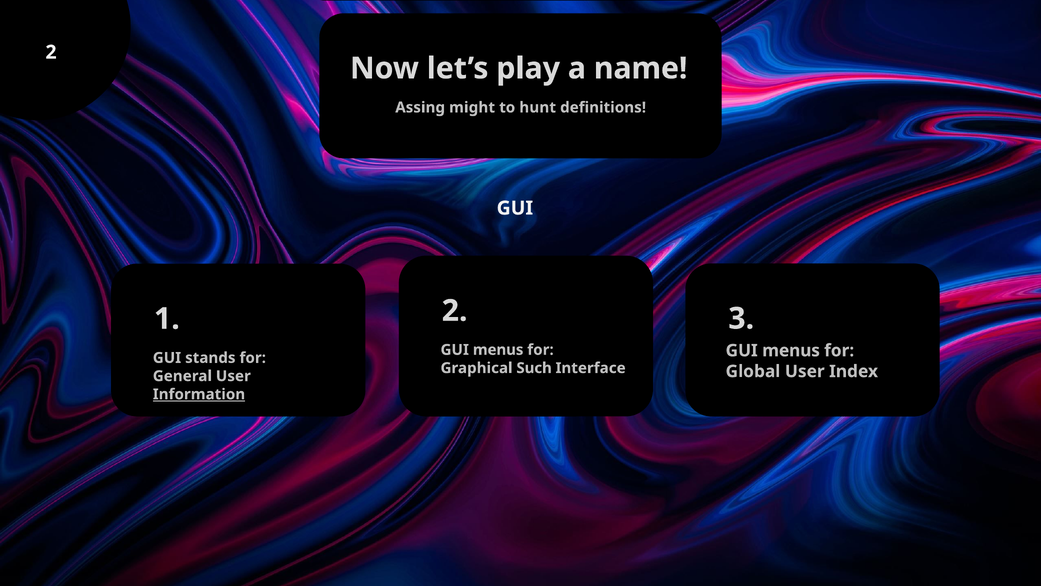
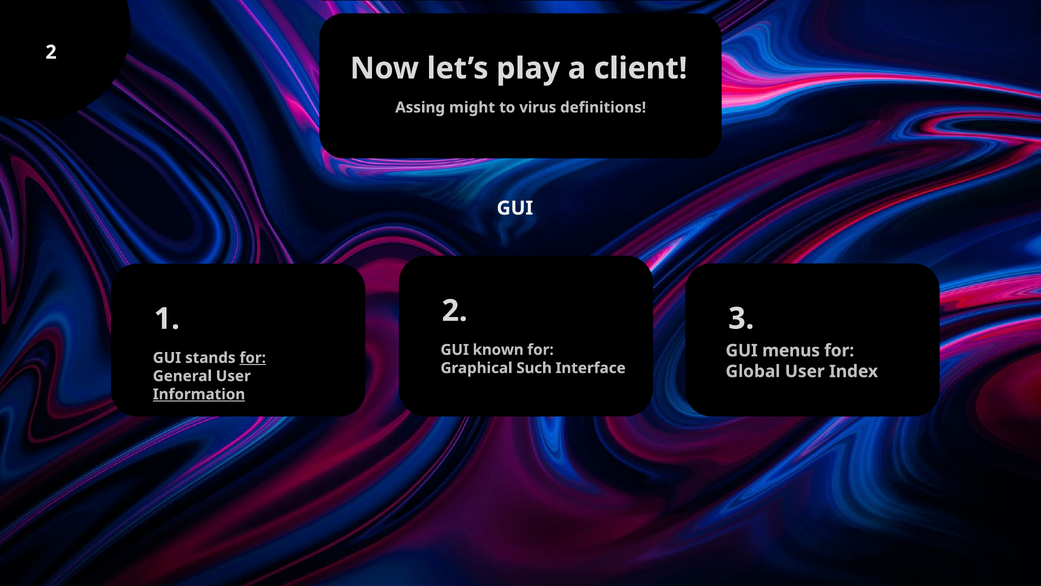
name: name -> client
hunt: hunt -> virus
menus at (498, 350): menus -> known
for at (253, 358) underline: none -> present
